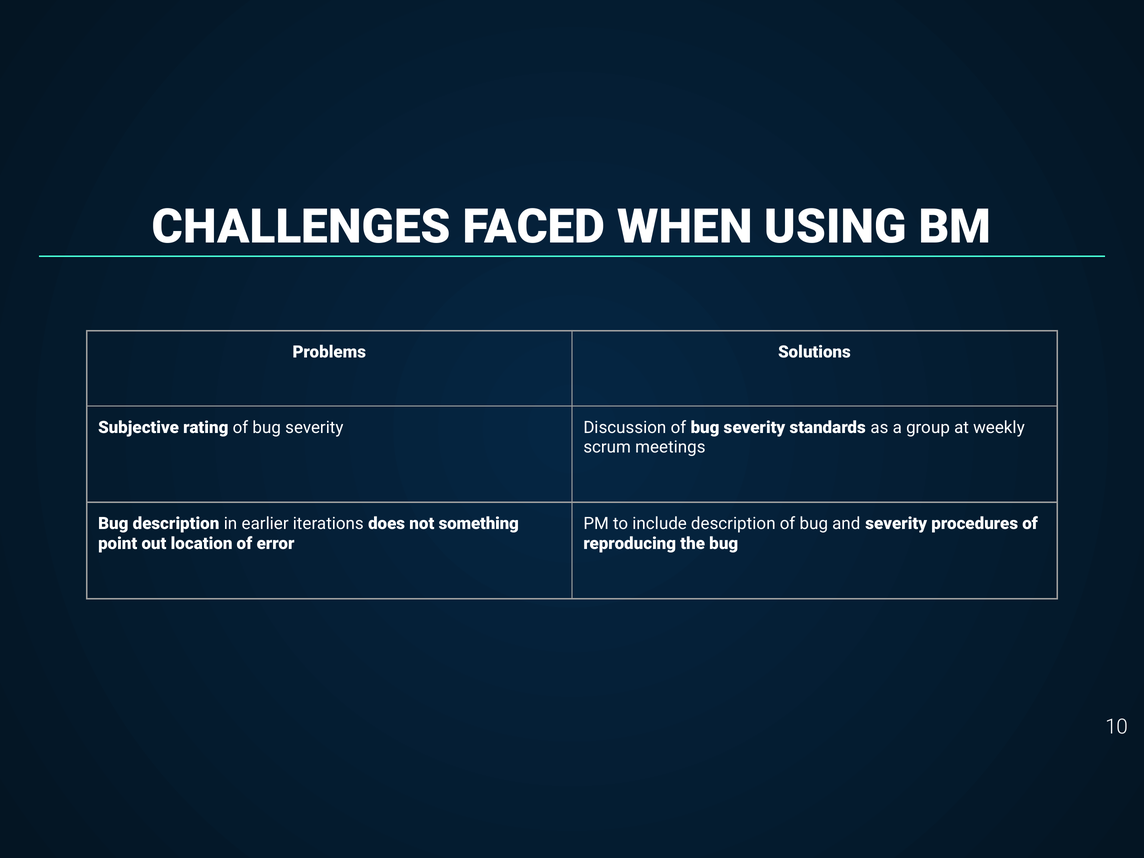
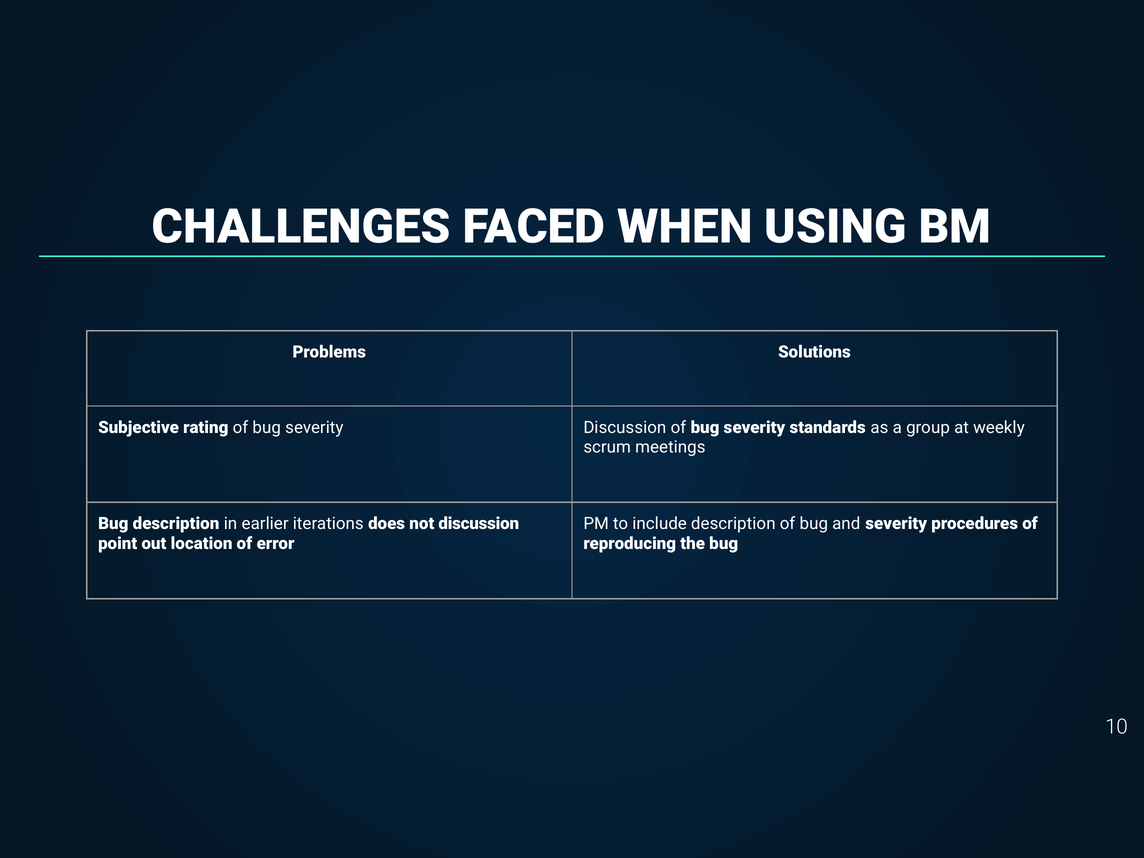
not something: something -> discussion
